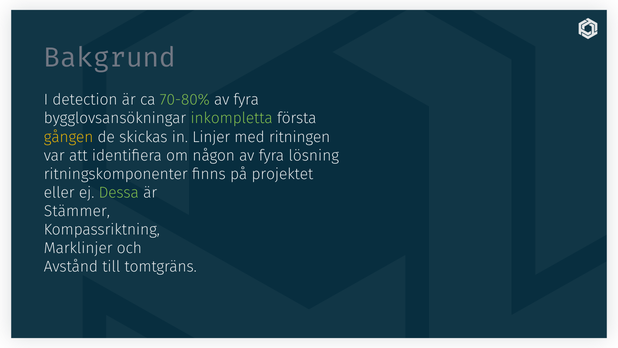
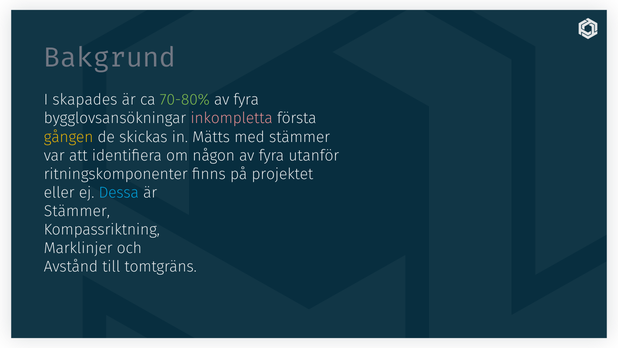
detection: detection -> skapades
inkompletta colour: light green -> pink
Linjer: Linjer -> Mätts
med ritningen: ritningen -> stämmer
lösning: lösning -> utanför
Dessa colour: light green -> light blue
